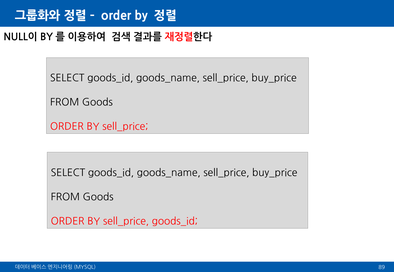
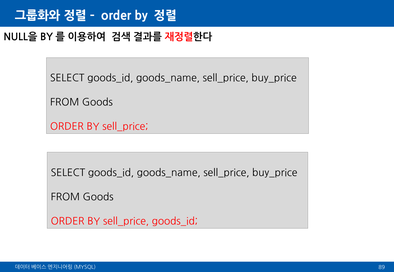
NULL이: NULL이 -> NULL을
